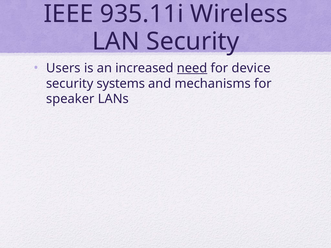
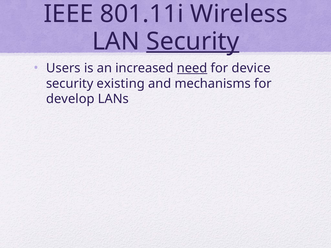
935.11i: 935.11i -> 801.11i
Security at (193, 41) underline: none -> present
systems: systems -> existing
speaker: speaker -> develop
